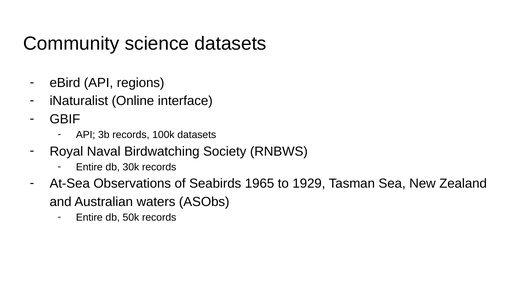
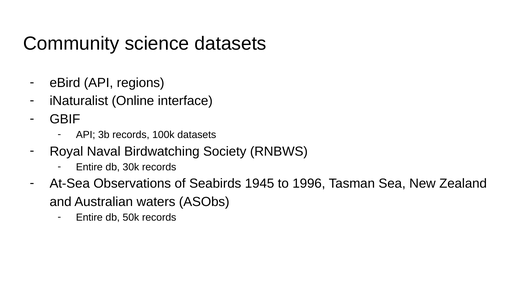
1965: 1965 -> 1945
1929: 1929 -> 1996
